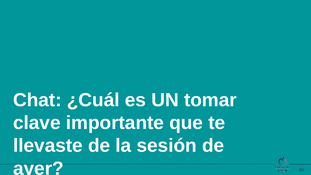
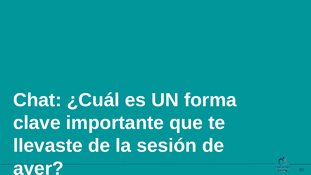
tomar: tomar -> forma
